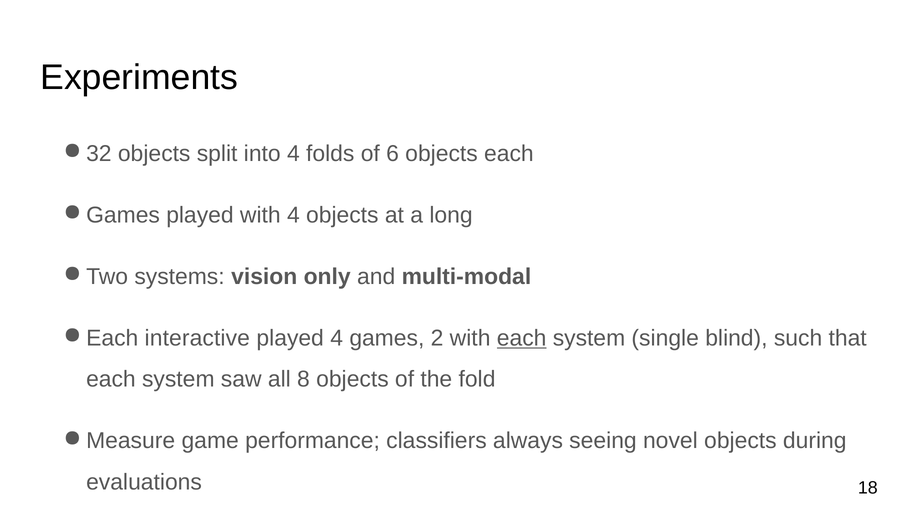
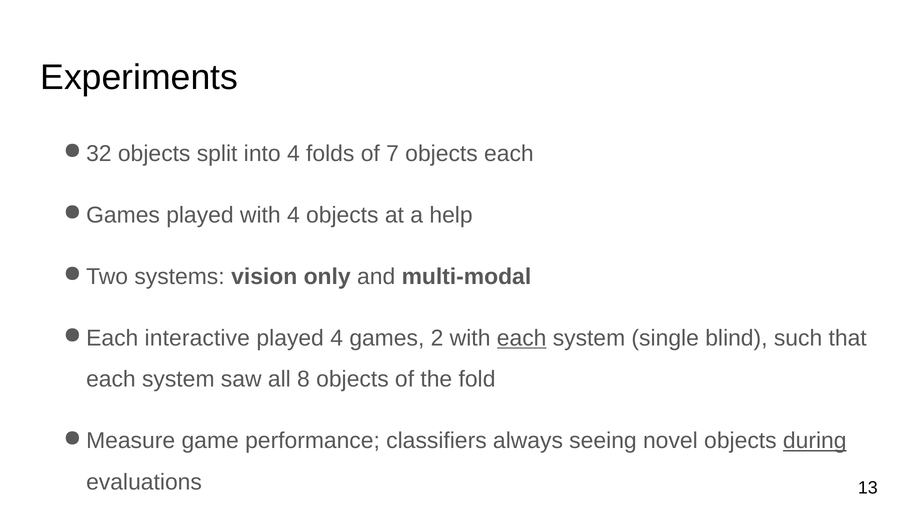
6: 6 -> 7
long: long -> help
during underline: none -> present
18: 18 -> 13
